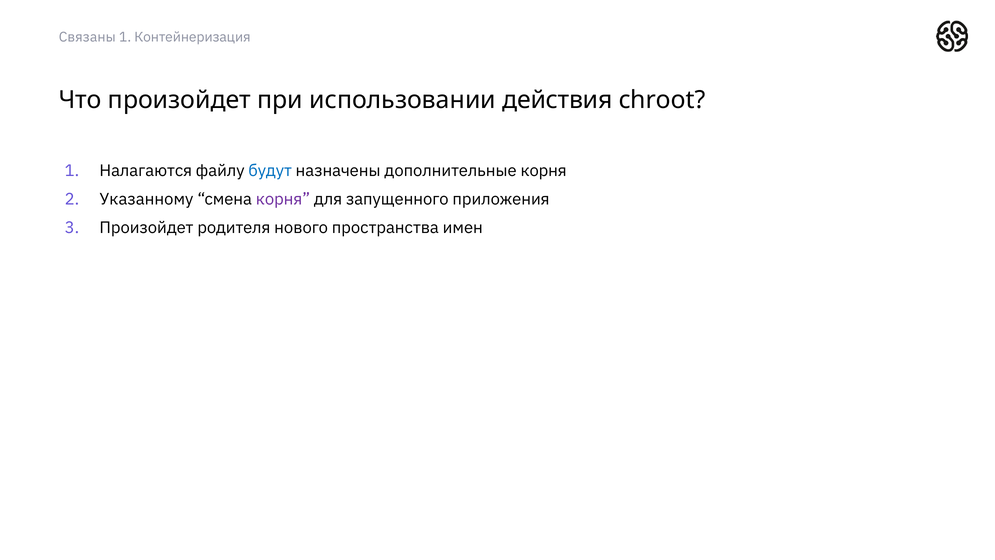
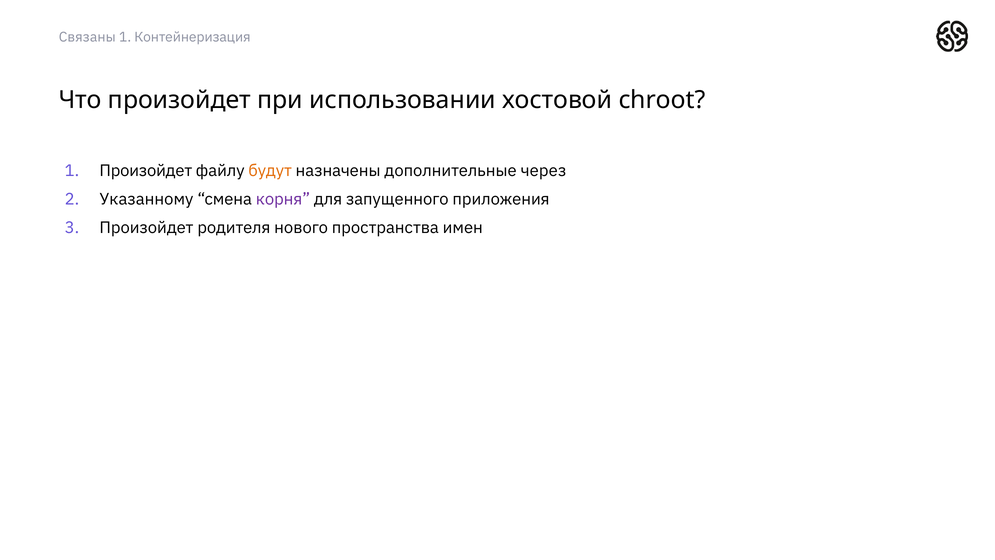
действия: действия -> хостовой
1 Налагаются: Налагаются -> Произойдет
будут colour: blue -> orange
дополнительные корня: корня -> через
